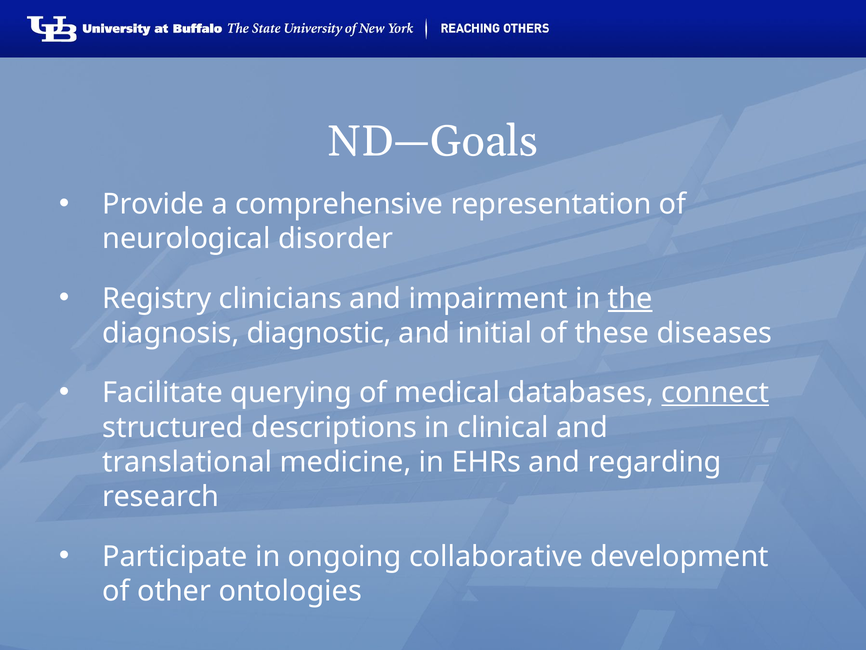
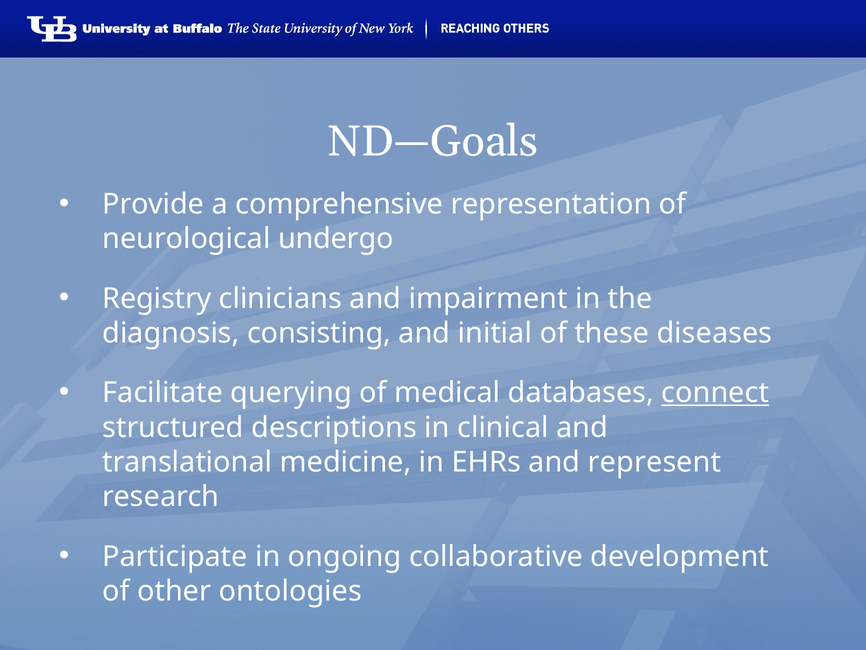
disorder: disorder -> undergo
the underline: present -> none
diagnostic: diagnostic -> consisting
regarding: regarding -> represent
